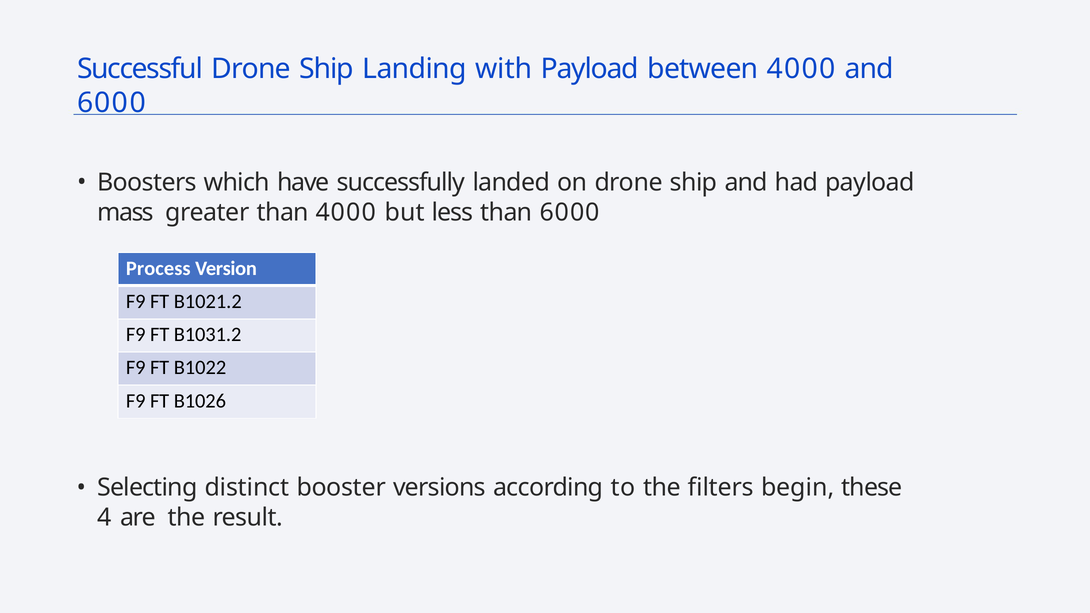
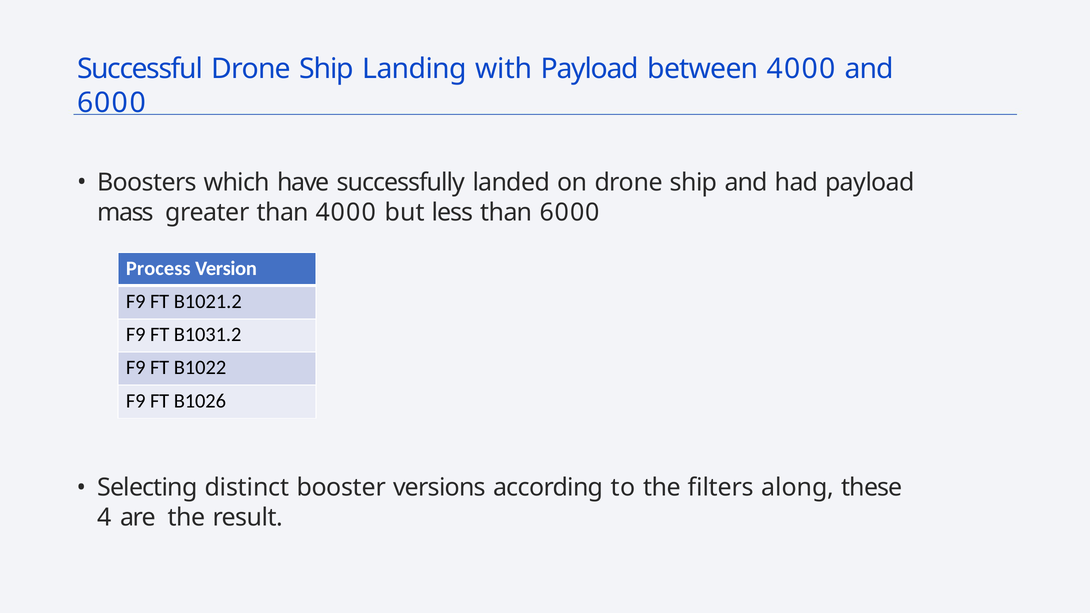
begin: begin -> along
